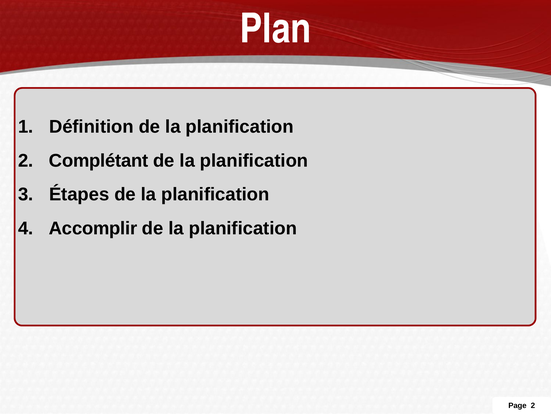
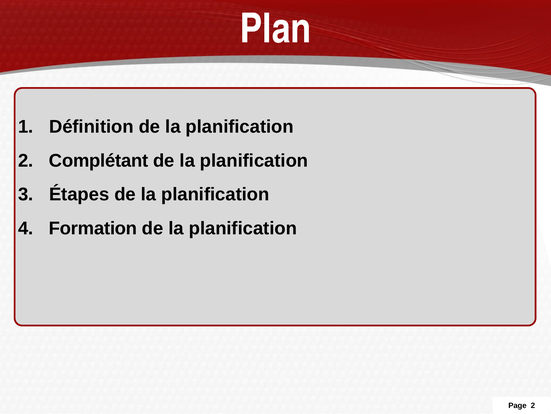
Accomplir: Accomplir -> Formation
